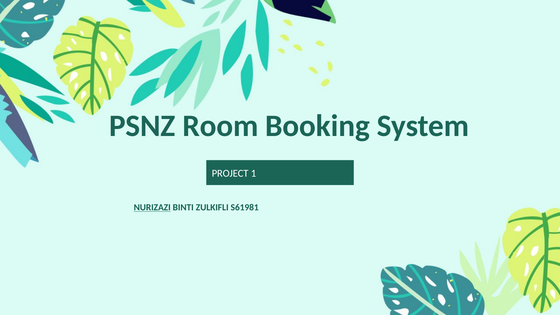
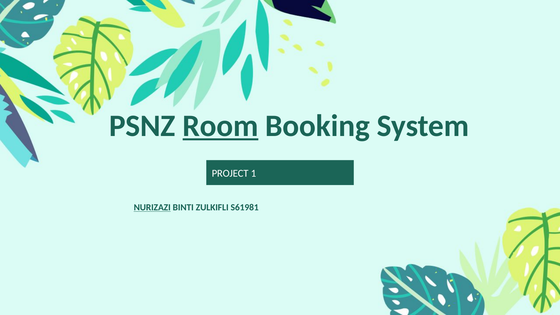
Room underline: none -> present
